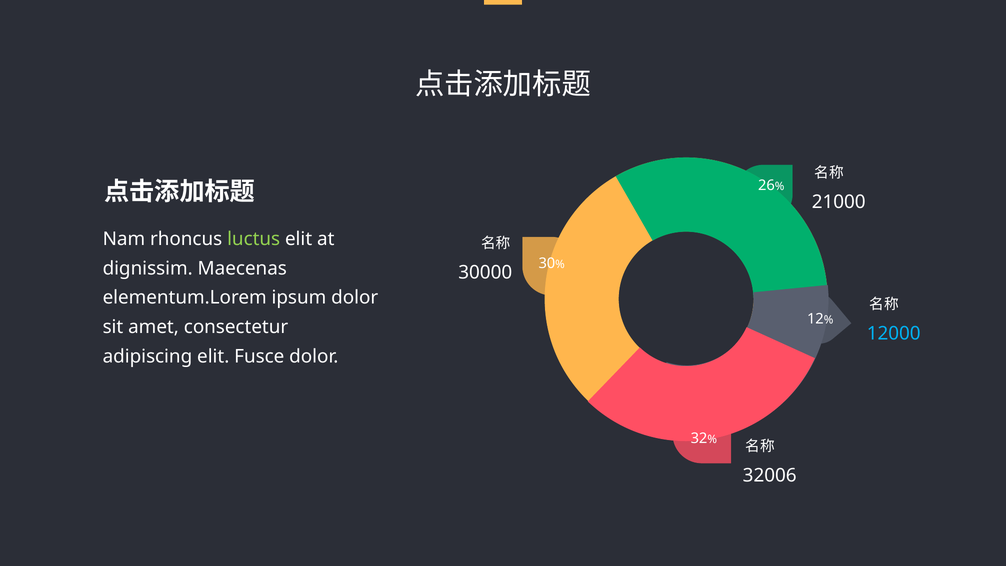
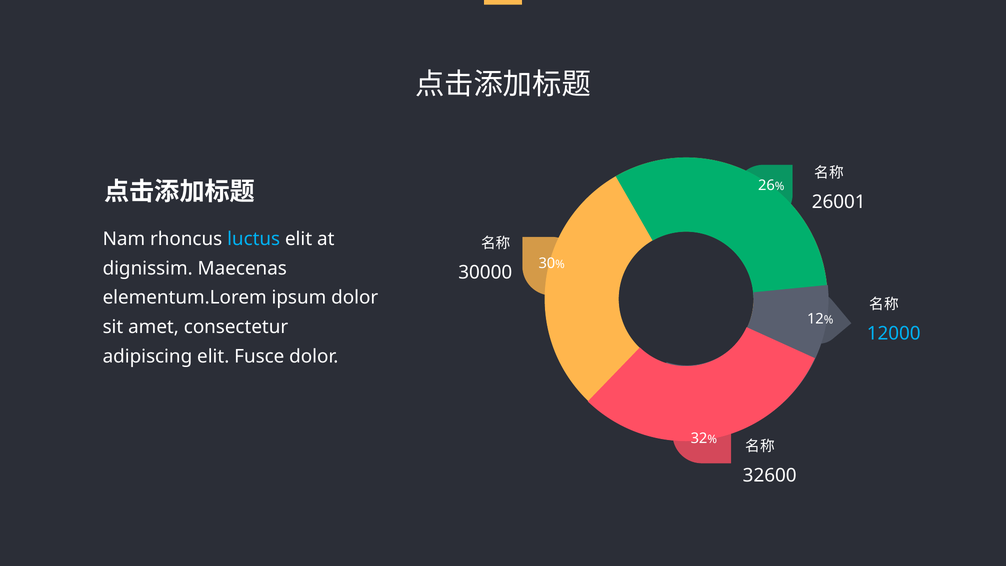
21000: 21000 -> 26001
luctus colour: light green -> light blue
32006: 32006 -> 32600
